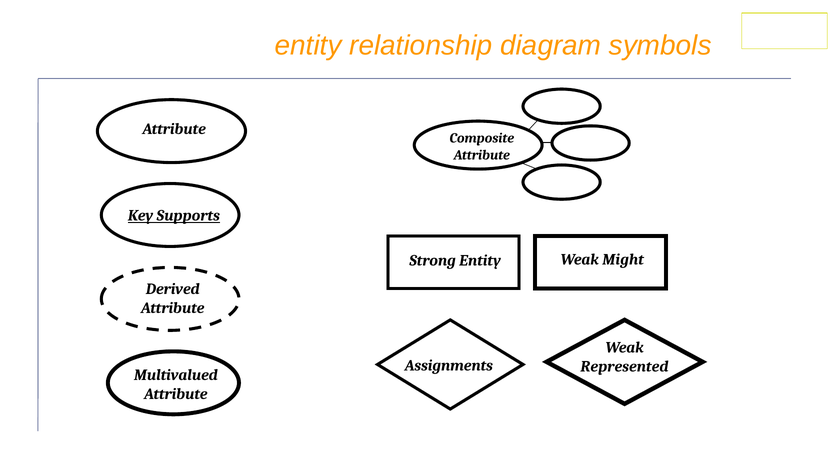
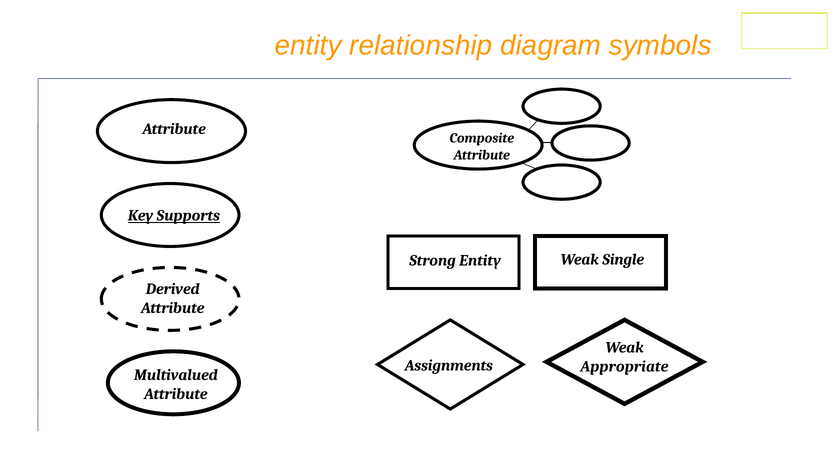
Might: Might -> Single
Represented: Represented -> Appropriate
